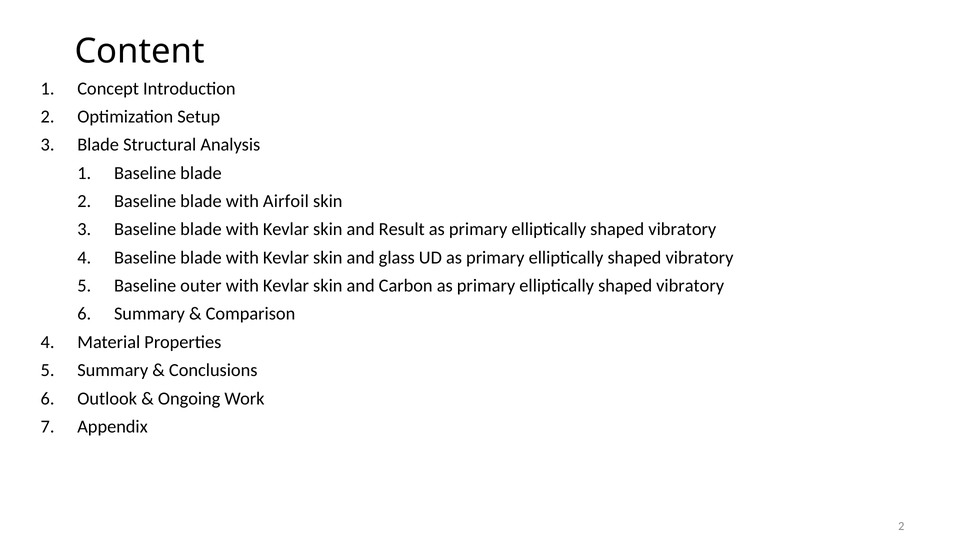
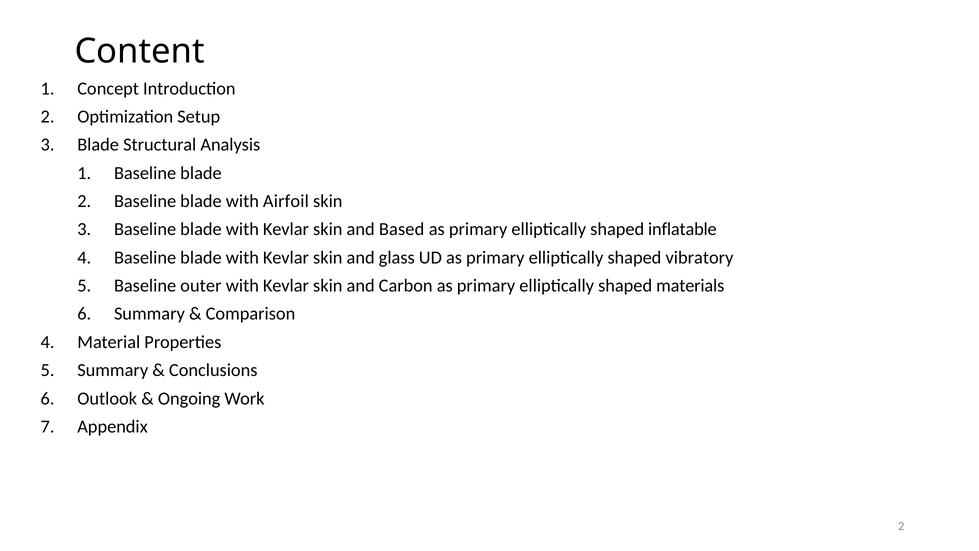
Result: Result -> Based
vibratory at (682, 229): vibratory -> inflatable
vibratory at (690, 286): vibratory -> materials
